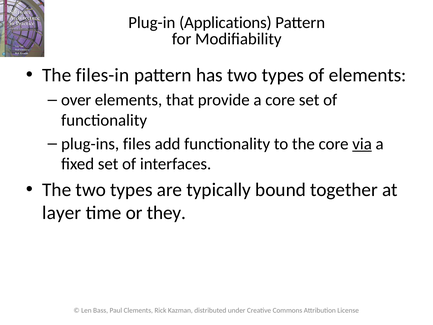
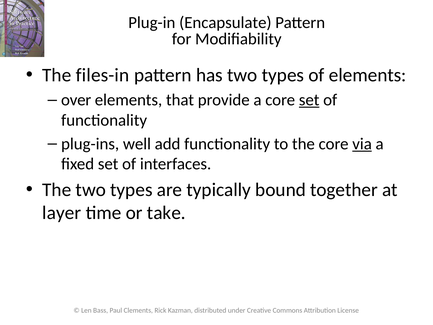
Applications: Applications -> Encapsulate
set at (309, 100) underline: none -> present
files: files -> well
they: they -> take
